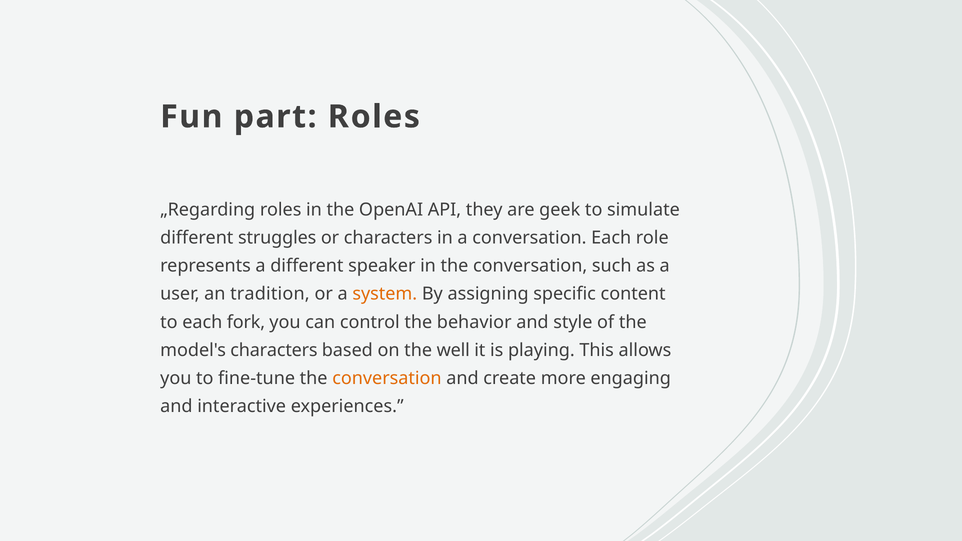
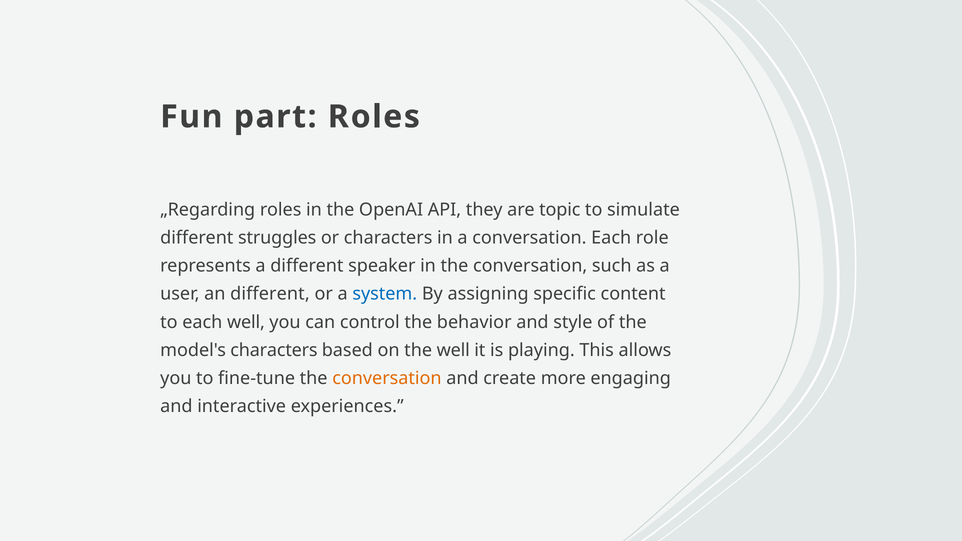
geek: geek -> topic
an tradition: tradition -> different
system colour: orange -> blue
each fork: fork -> well
